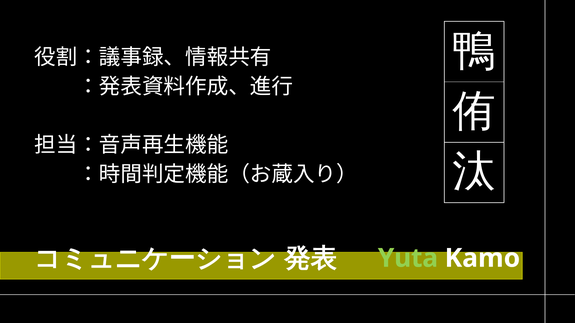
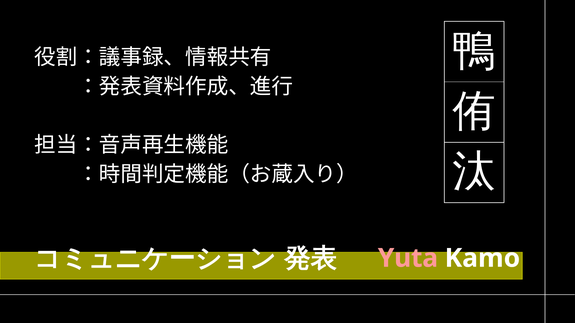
Yuta colour: light green -> pink
